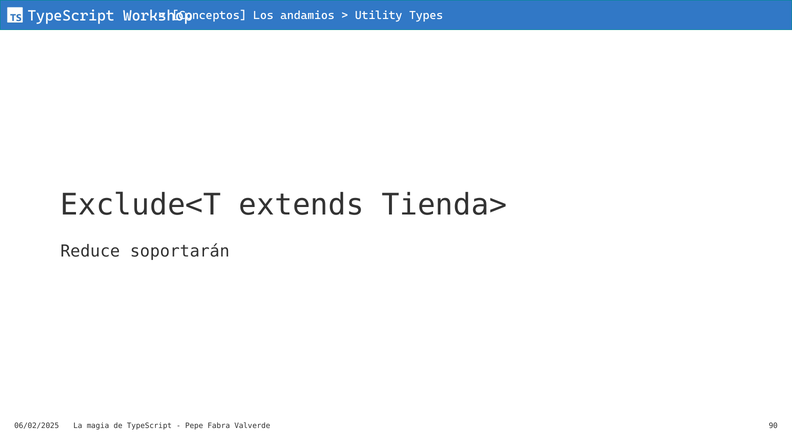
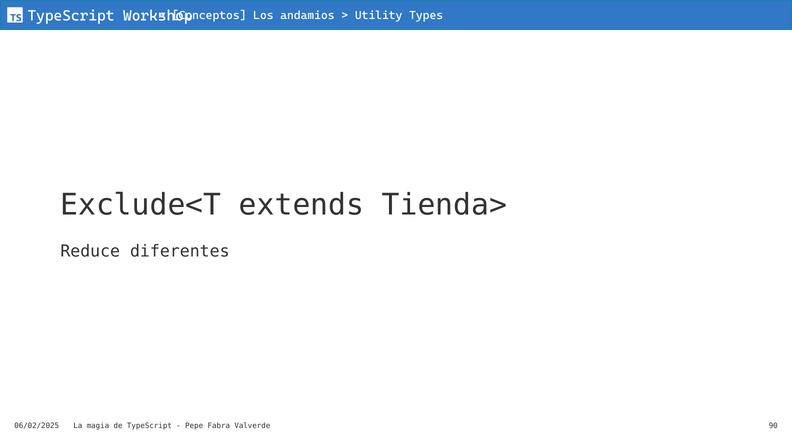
soportarán: soportarán -> diferentes
